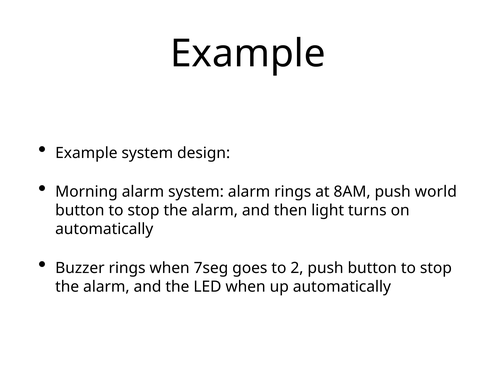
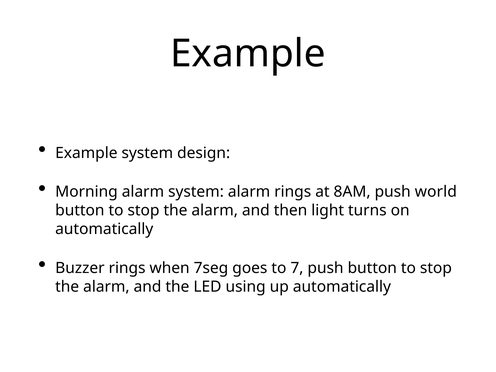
2: 2 -> 7
LED when: when -> using
